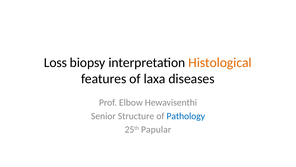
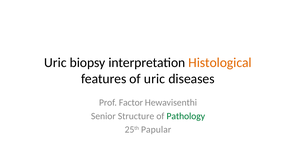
Loss at (55, 62): Loss -> Uric
of laxa: laxa -> uric
Elbow: Elbow -> Factor
Pathology colour: blue -> green
